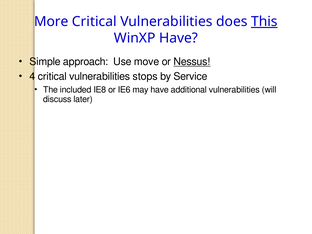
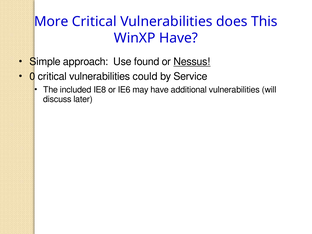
This underline: present -> none
move: move -> found
4: 4 -> 0
stops: stops -> could
